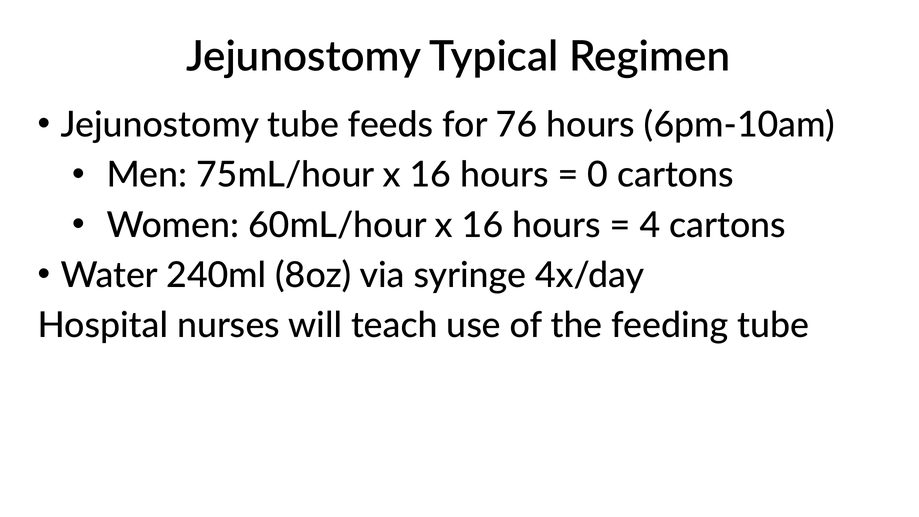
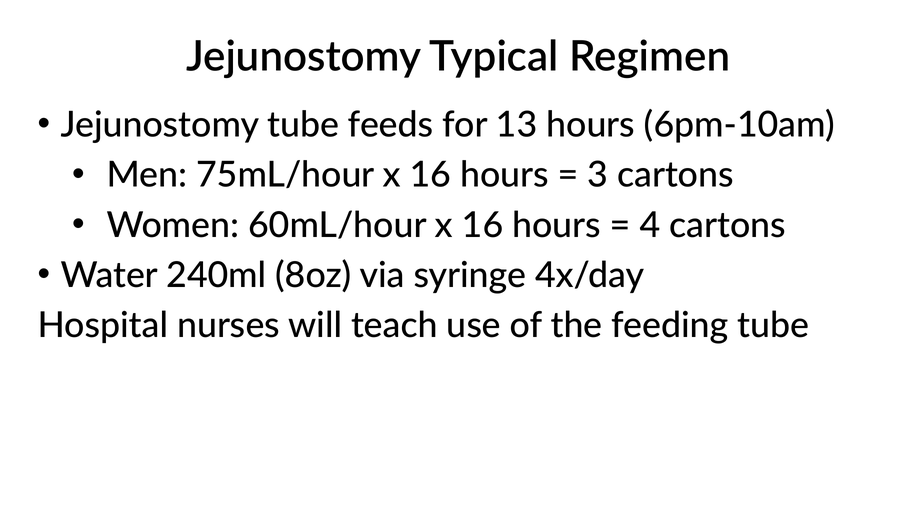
76: 76 -> 13
0: 0 -> 3
